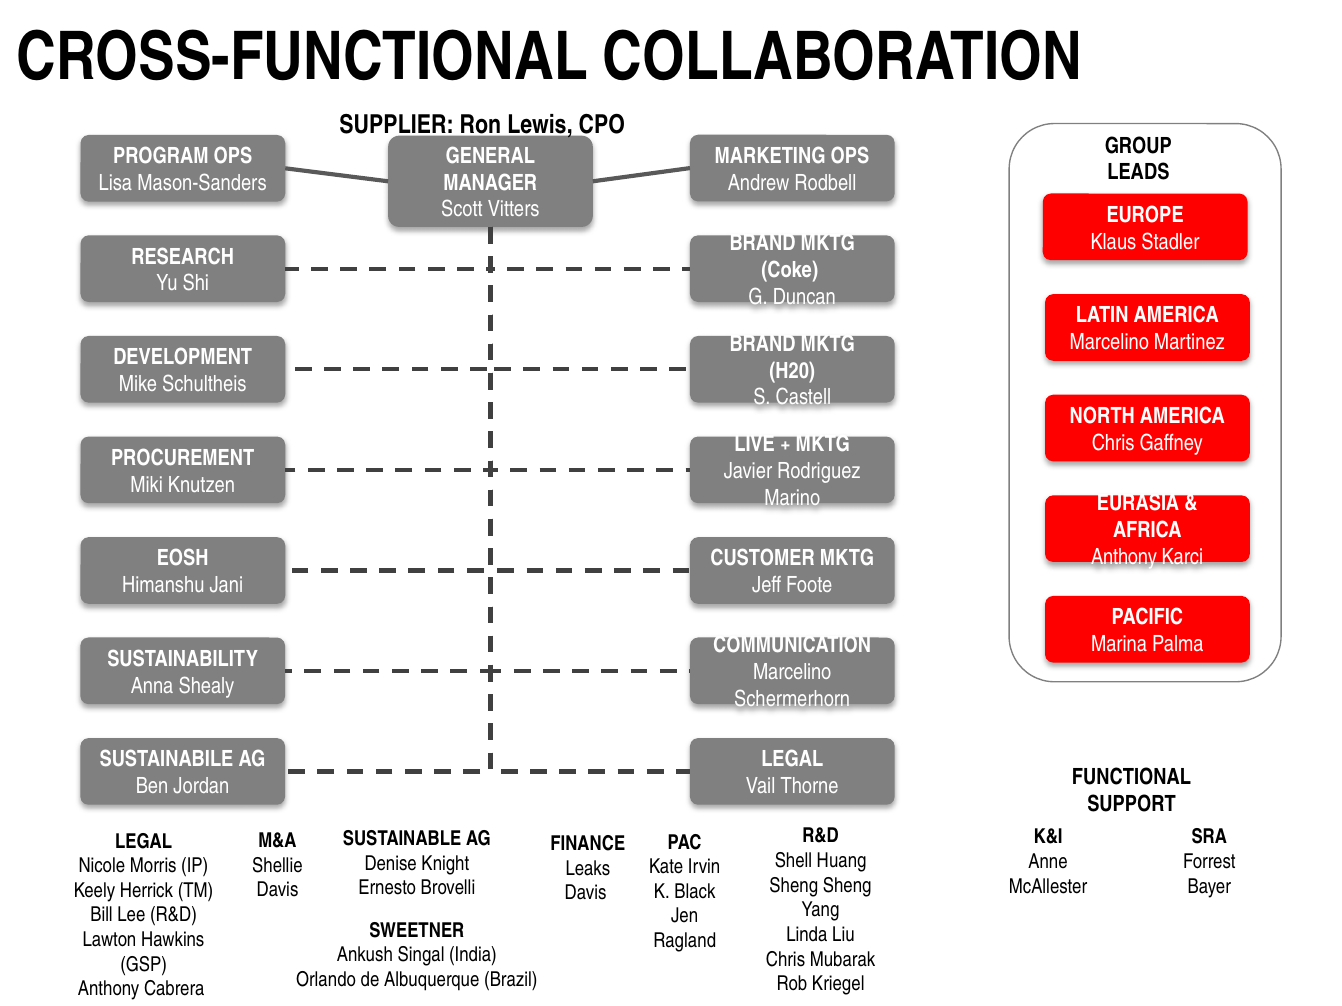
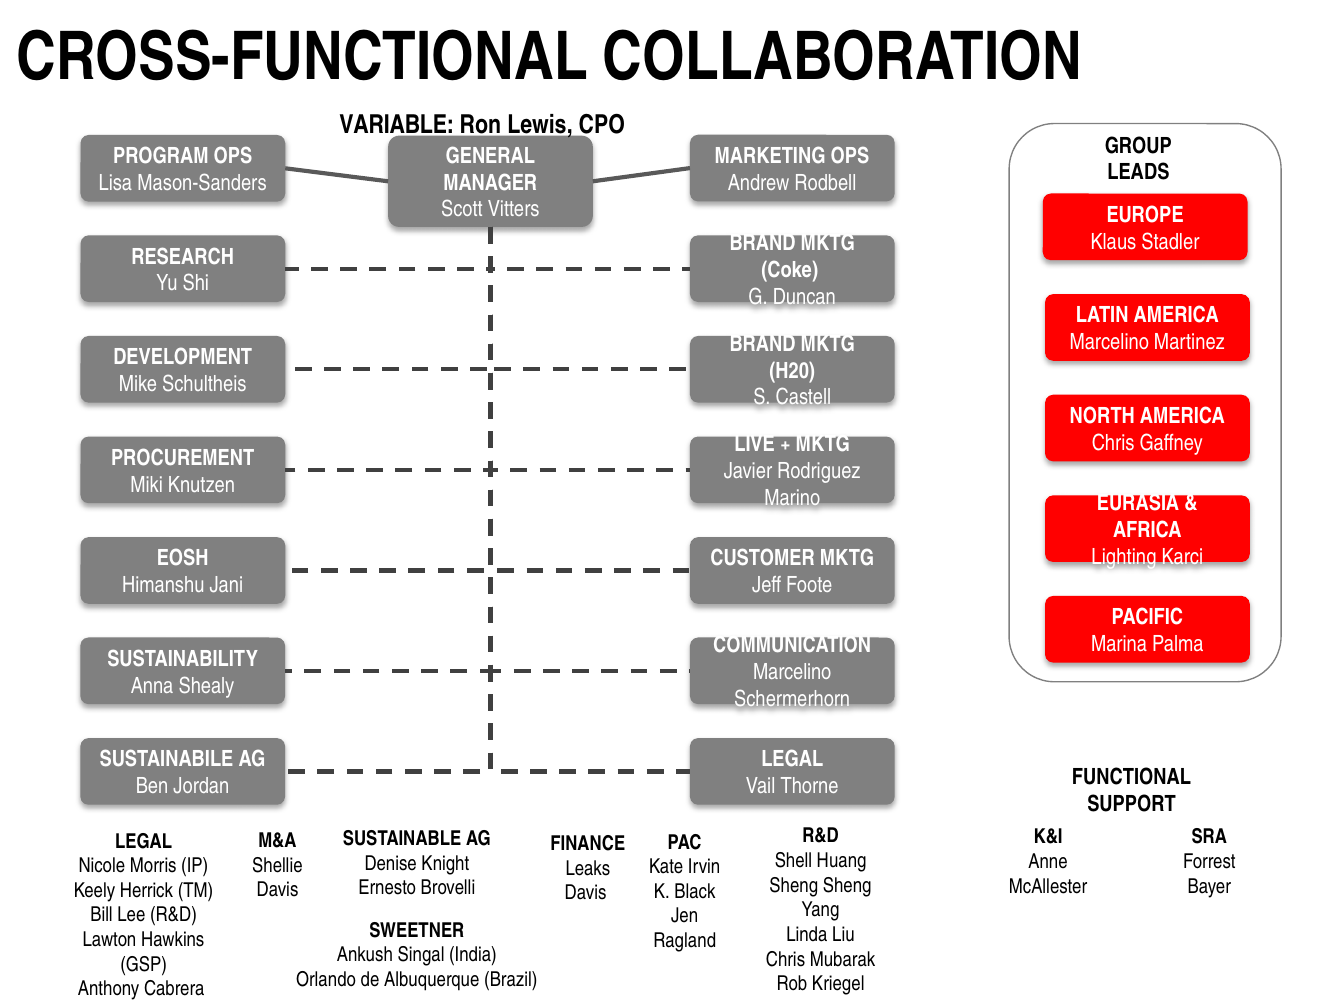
SUPPLIER: SUPPLIER -> VARIABLE
Anthony at (1124, 557): Anthony -> Lighting
